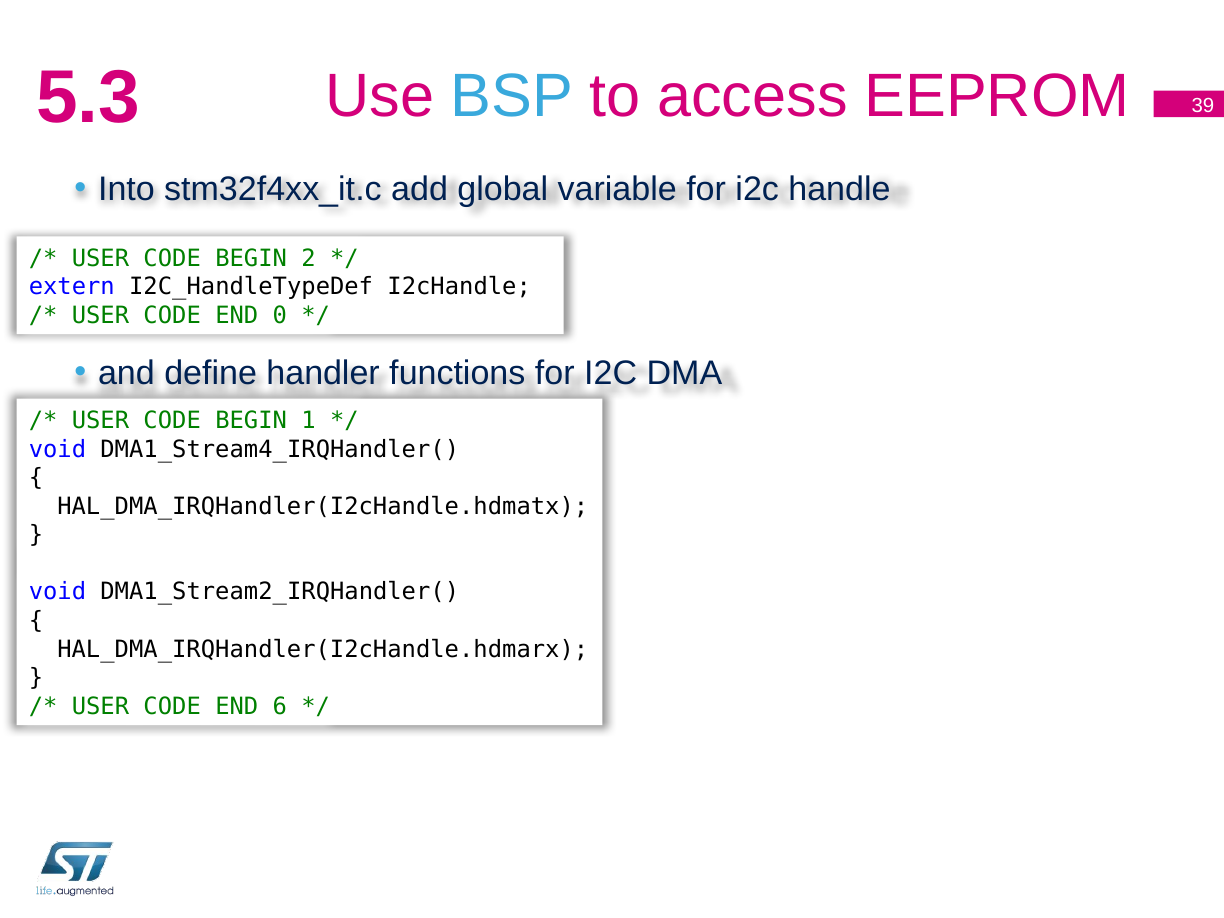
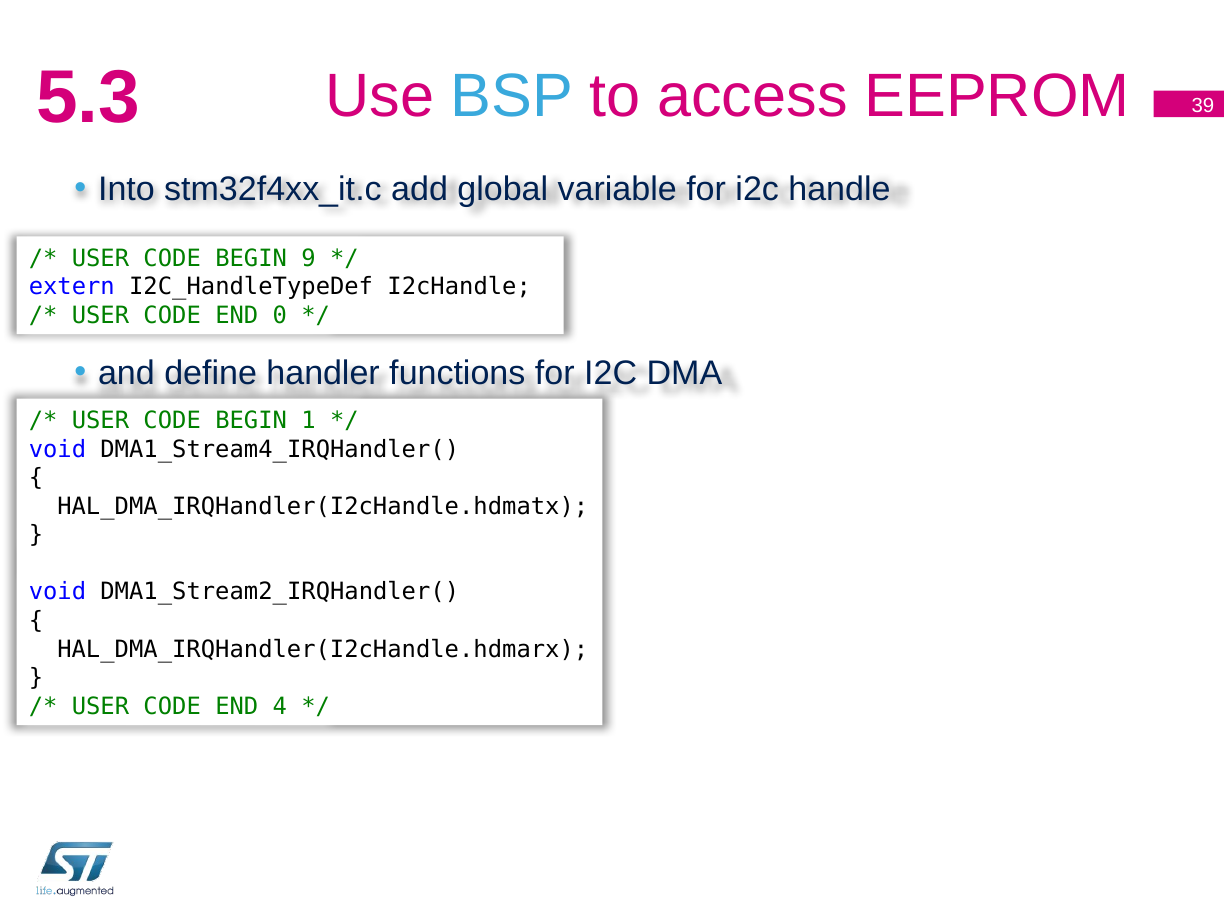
2: 2 -> 9
6: 6 -> 4
